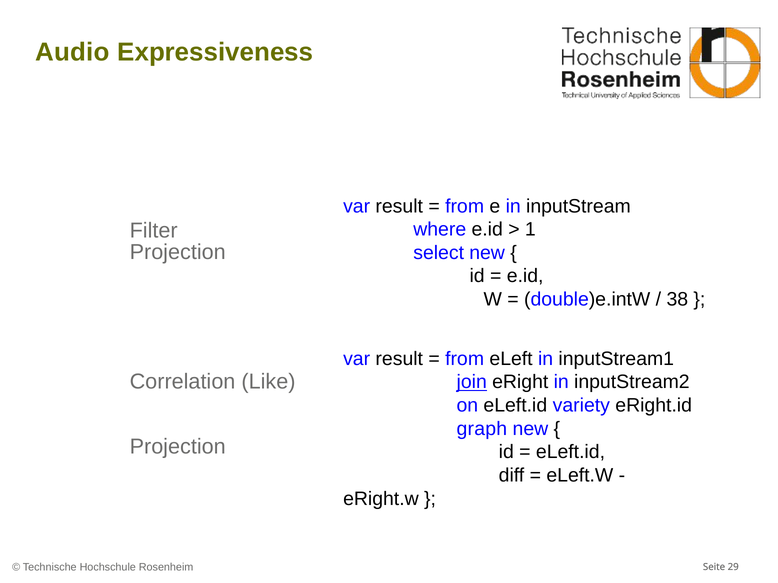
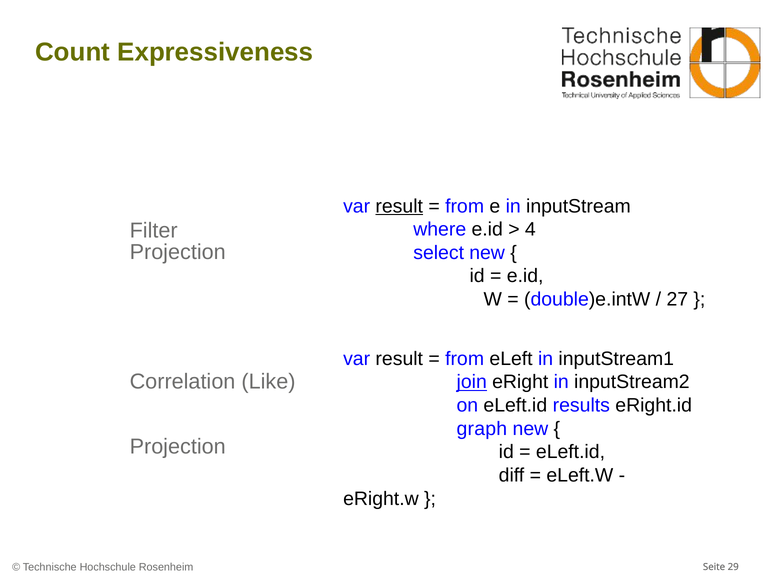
Audio: Audio -> Count
result at (399, 206) underline: none -> present
1: 1 -> 4
38: 38 -> 27
variety: variety -> results
